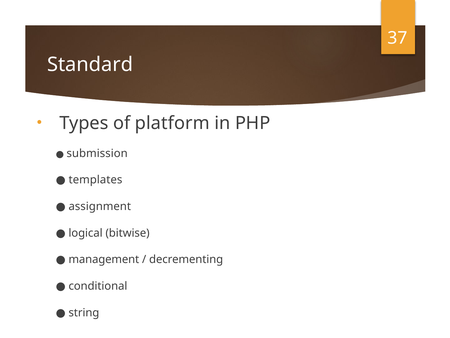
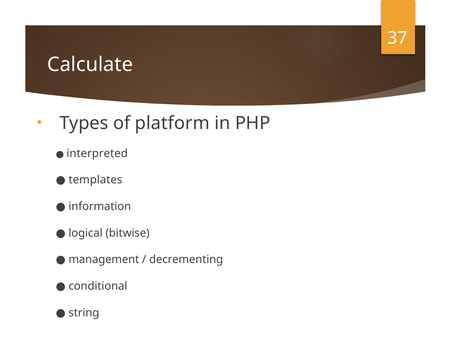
Standard: Standard -> Calculate
submission: submission -> interpreted
assignment: assignment -> information
